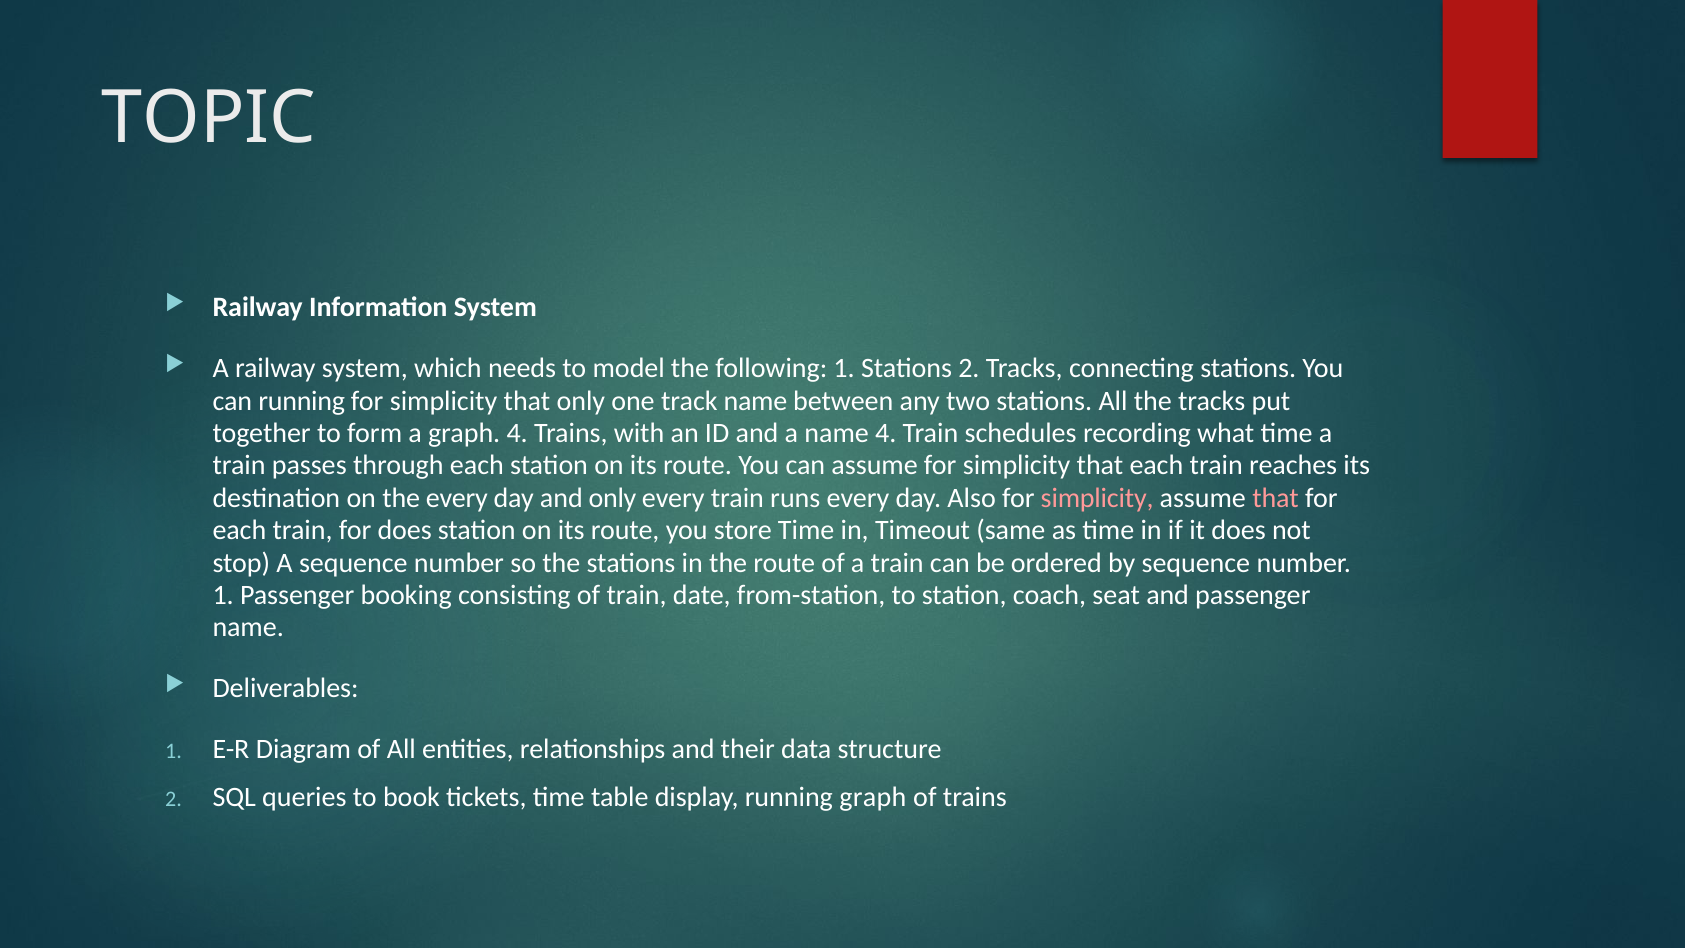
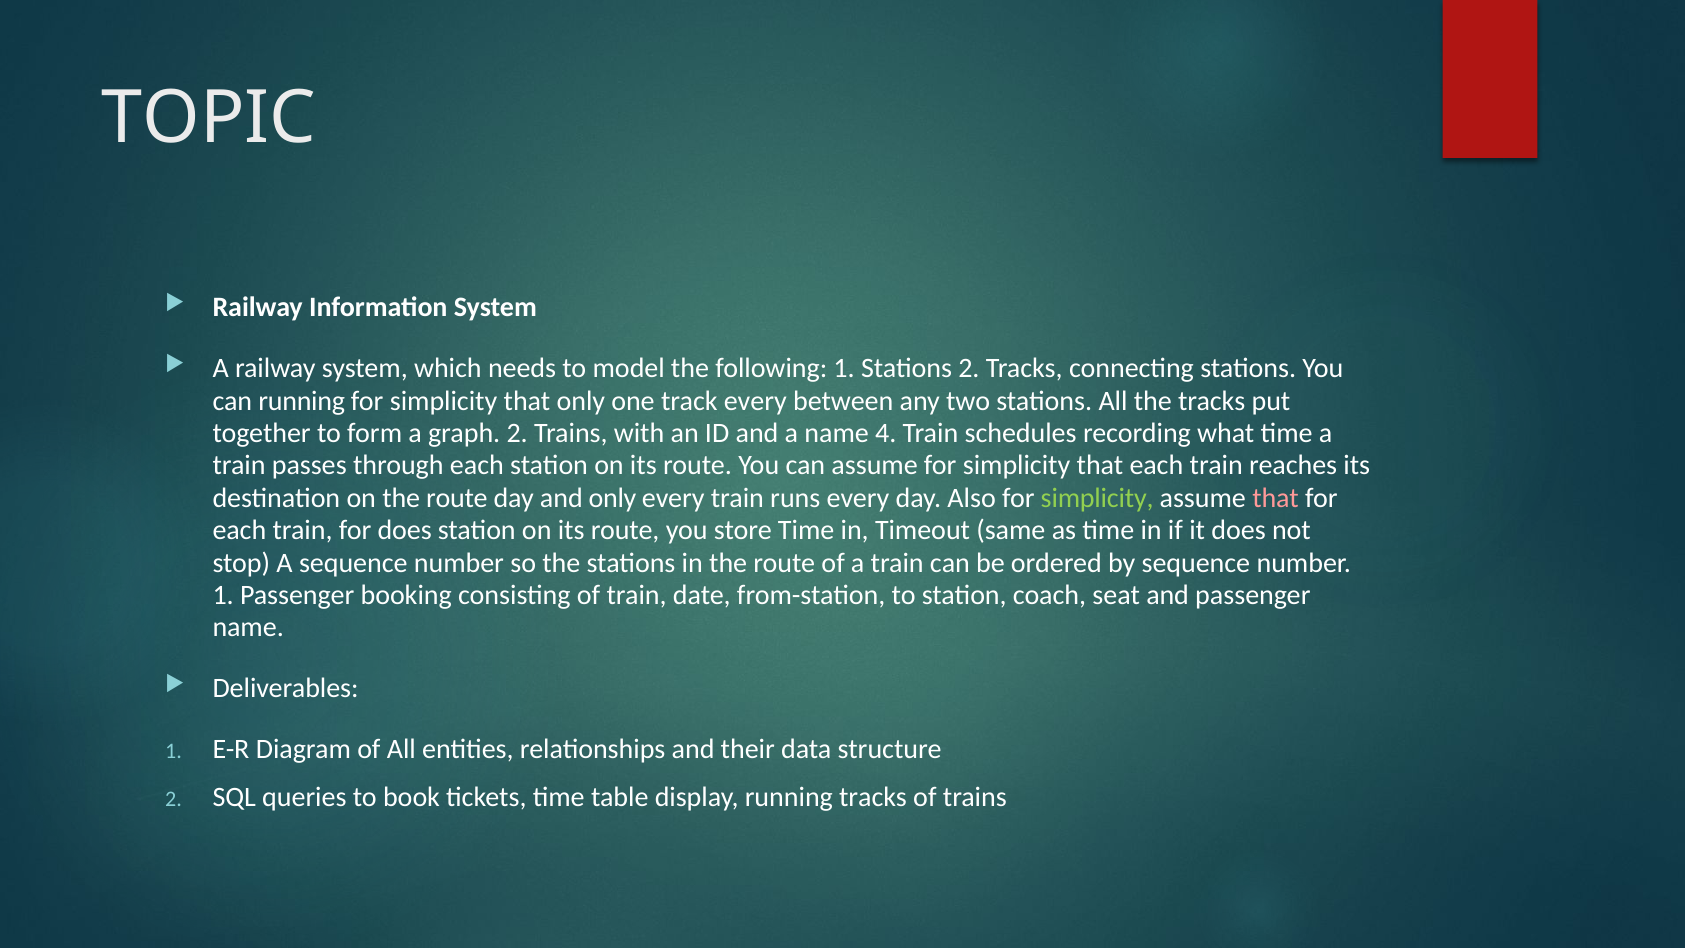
track name: name -> every
graph 4: 4 -> 2
on the every: every -> route
simplicity at (1097, 498) colour: pink -> light green
running graph: graph -> tracks
